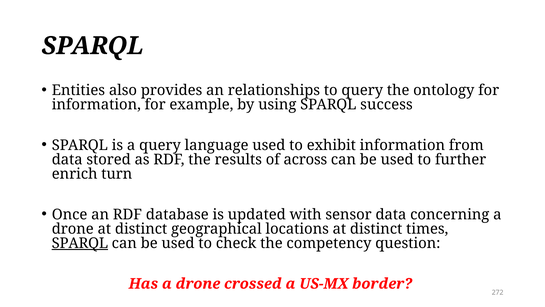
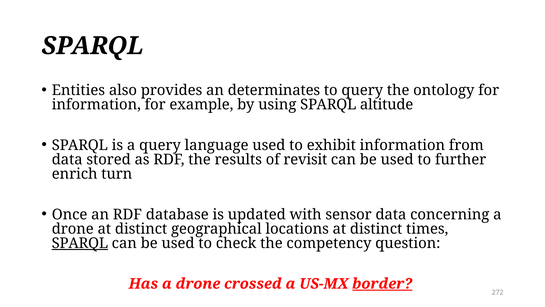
relationships: relationships -> determinates
success: success -> altitude
across: across -> revisit
border underline: none -> present
